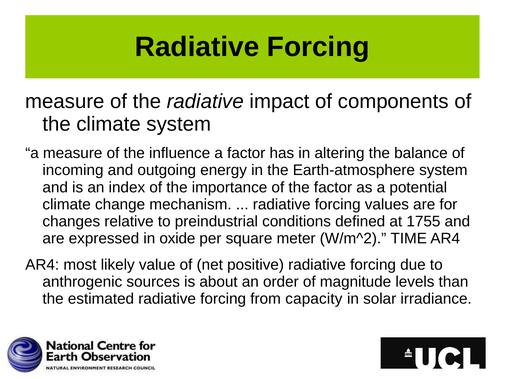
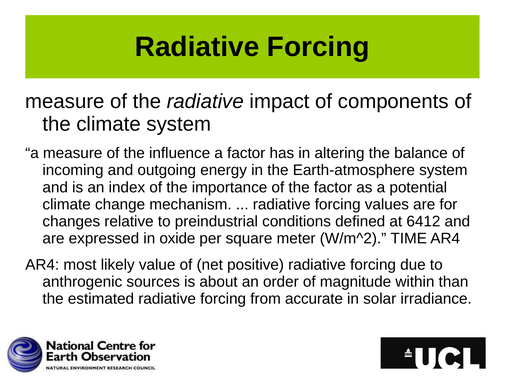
1755: 1755 -> 6412
levels: levels -> within
capacity: capacity -> accurate
